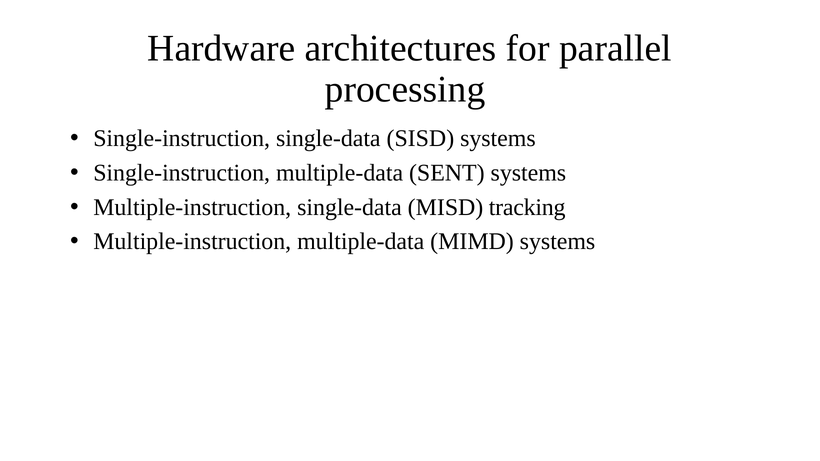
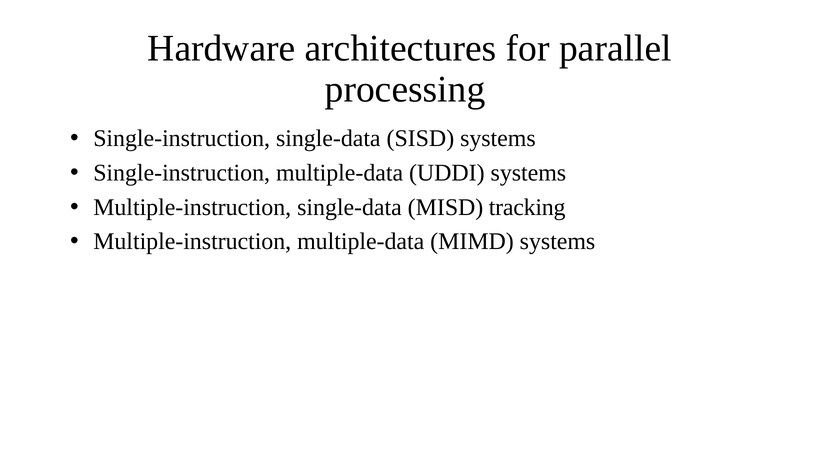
SENT: SENT -> UDDI
